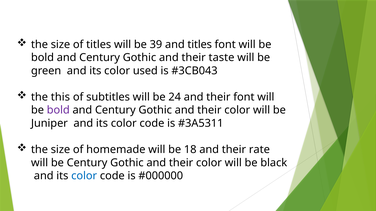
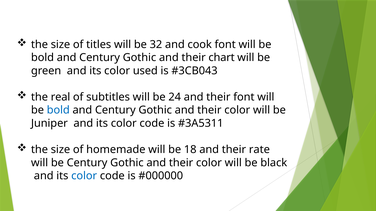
39: 39 -> 32
and titles: titles -> cook
taste: taste -> chart
this: this -> real
bold at (58, 110) colour: purple -> blue
